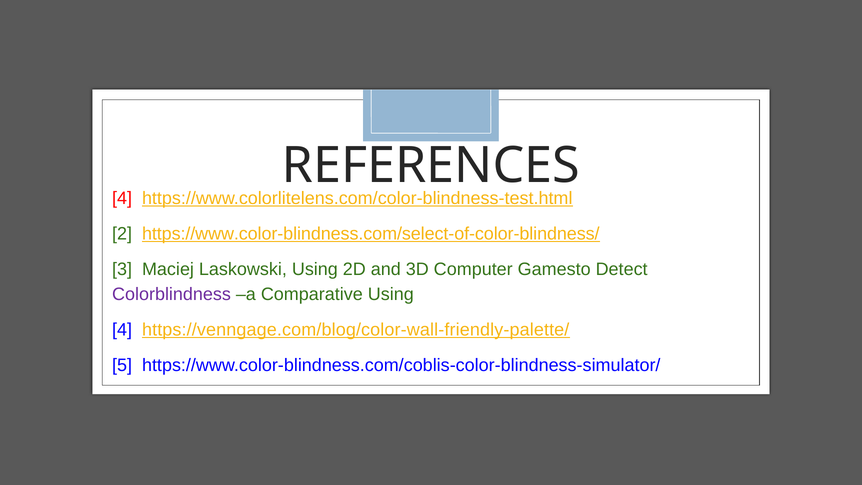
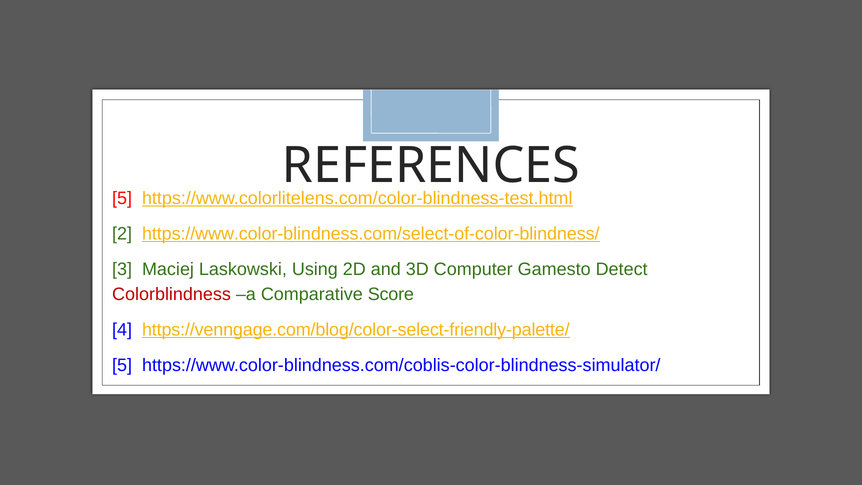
4 at (122, 198): 4 -> 5
Colorblindness colour: purple -> red
Comparative Using: Using -> Score
https://venngage.com/blog/color-wall-friendly-palette/: https://venngage.com/blog/color-wall-friendly-palette/ -> https://venngage.com/blog/color-select-friendly-palette/
